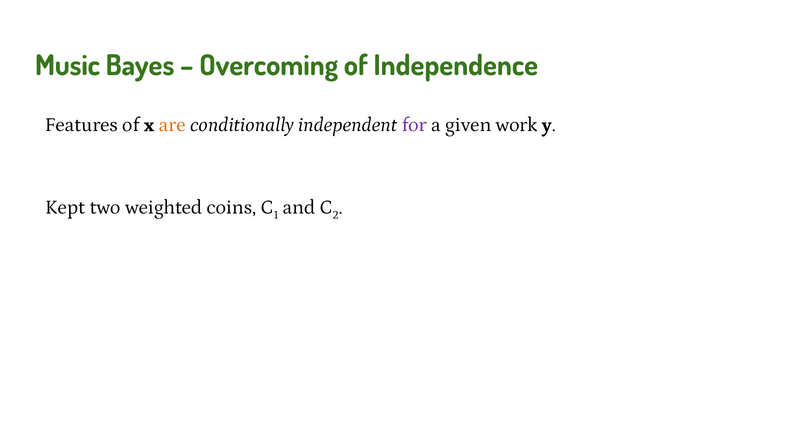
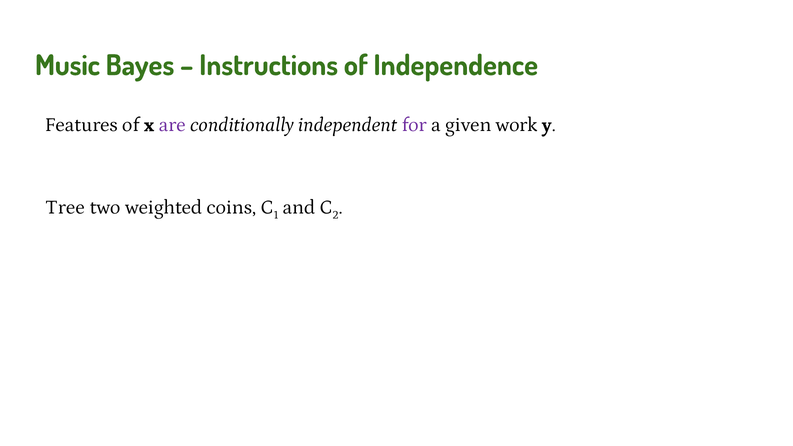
Overcoming: Overcoming -> Instructions
are colour: orange -> purple
Kept: Kept -> Tree
